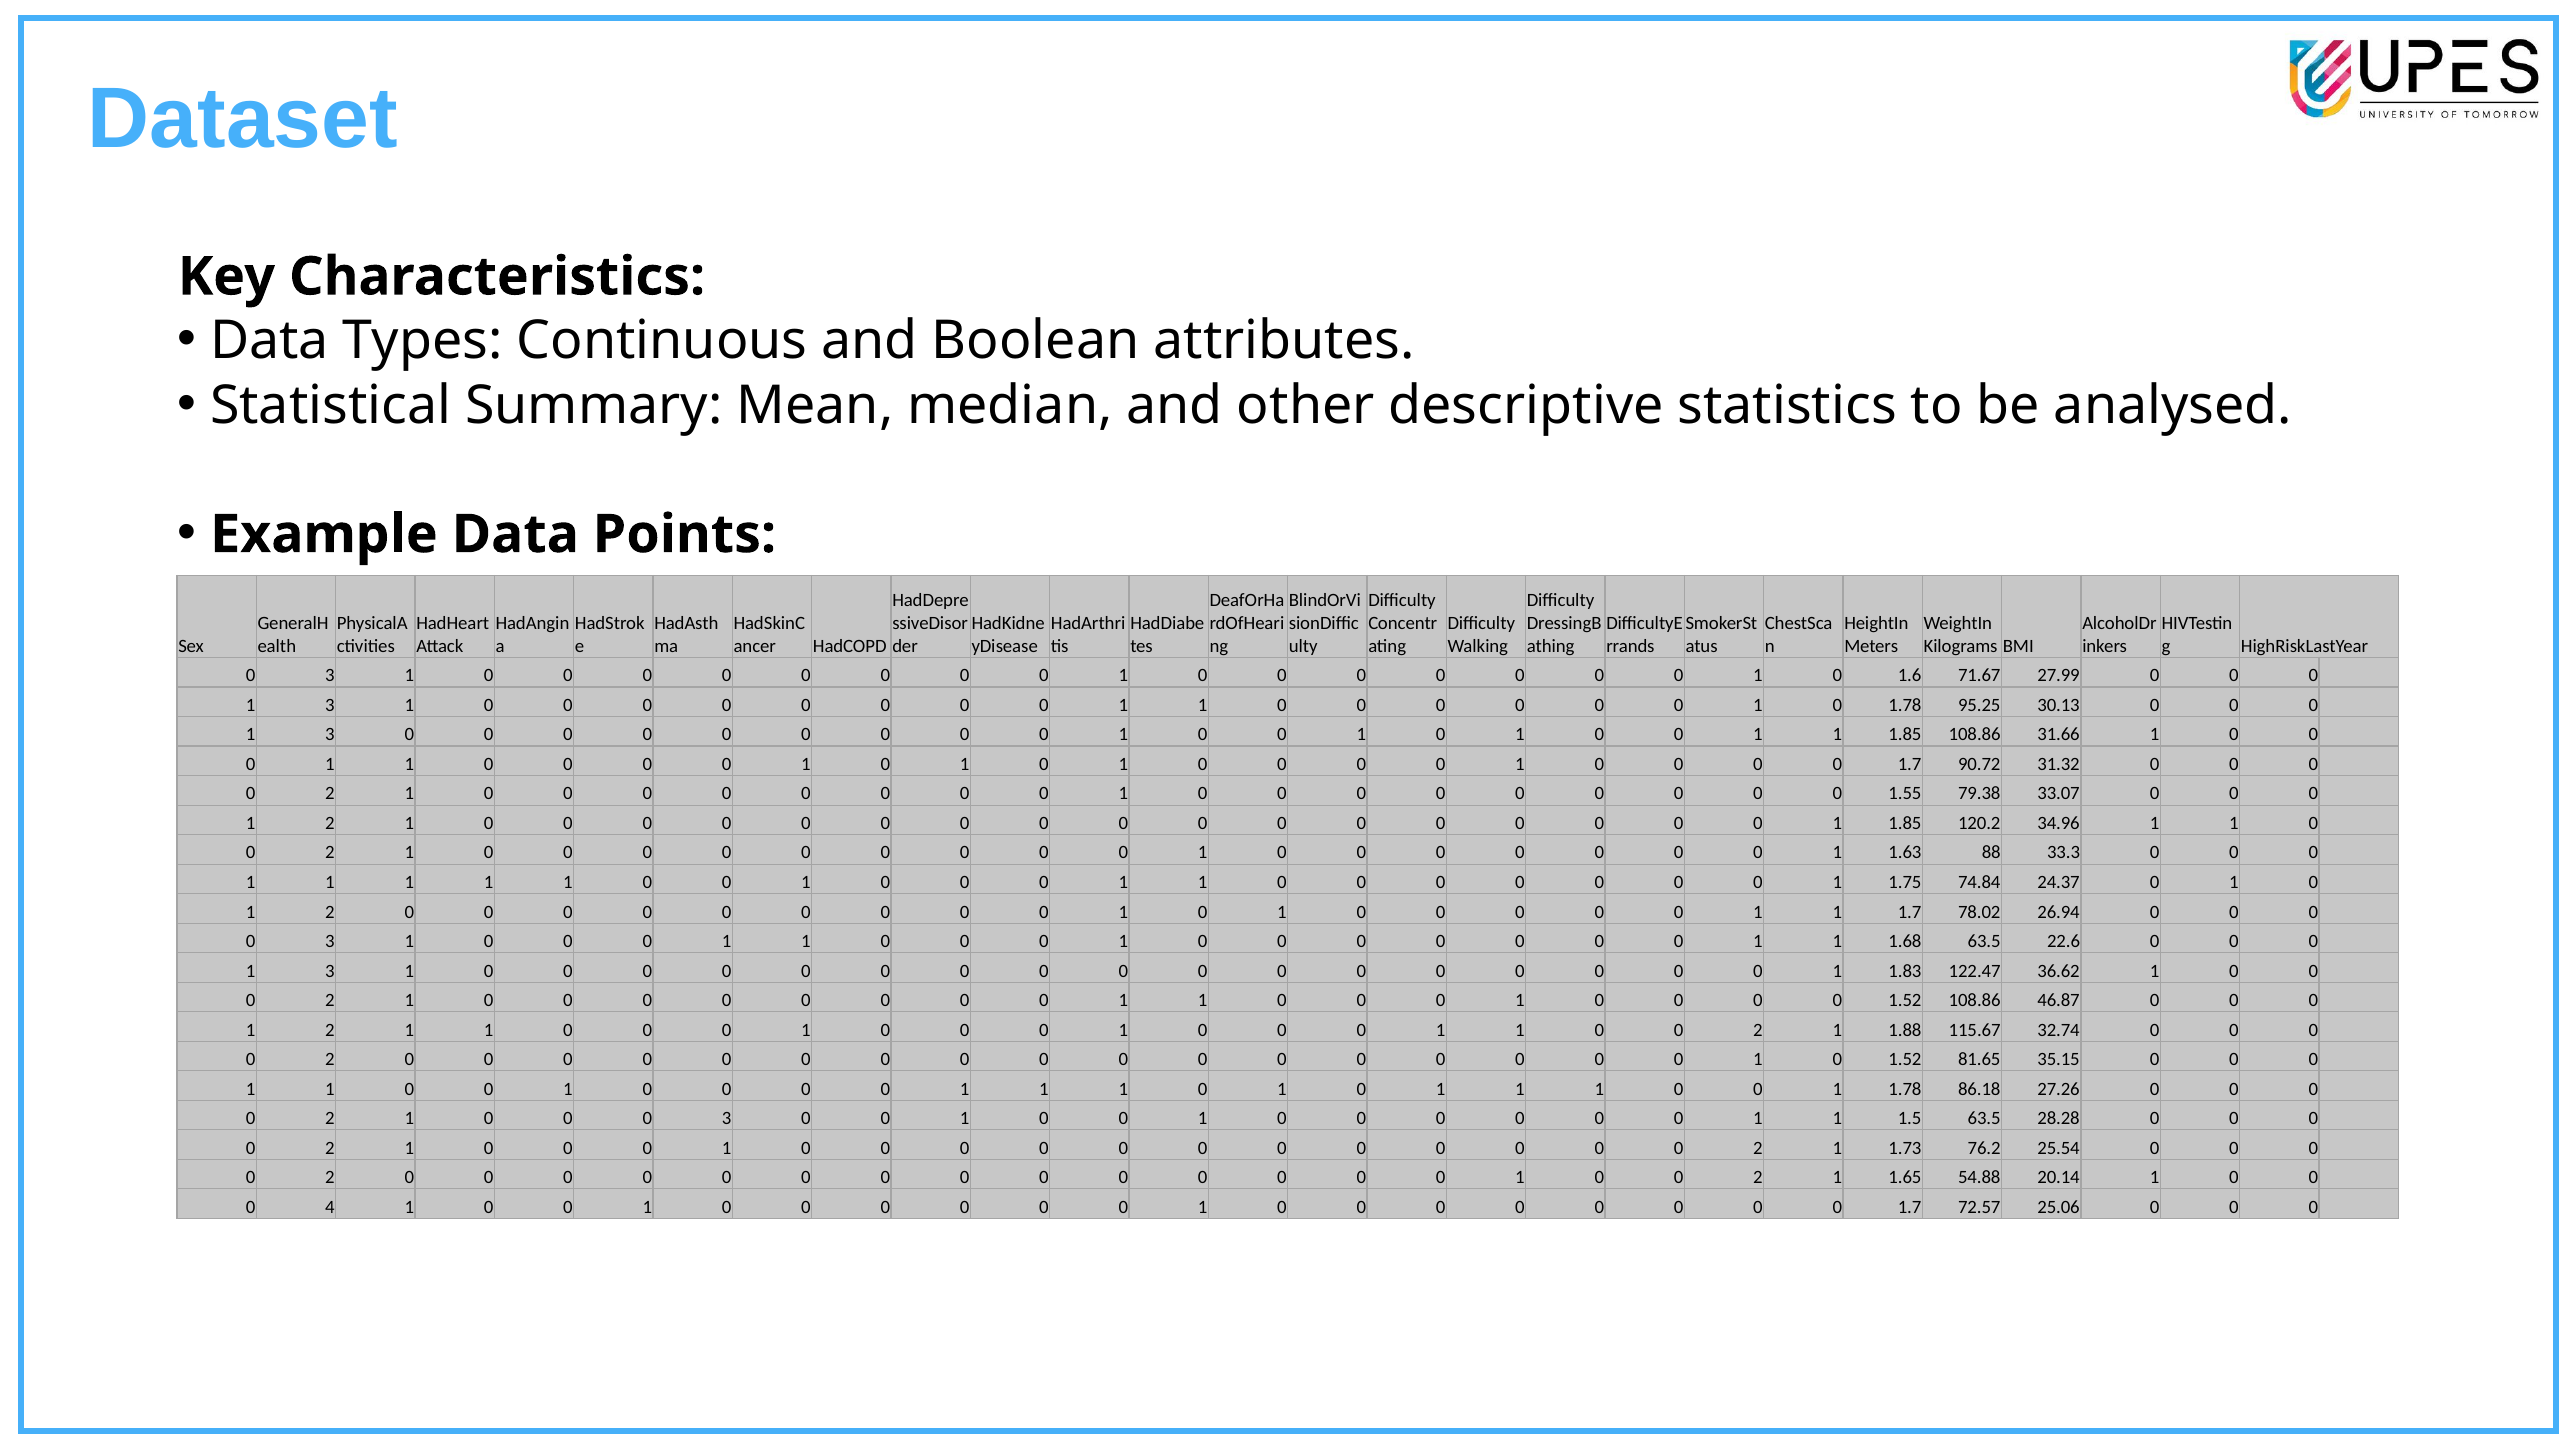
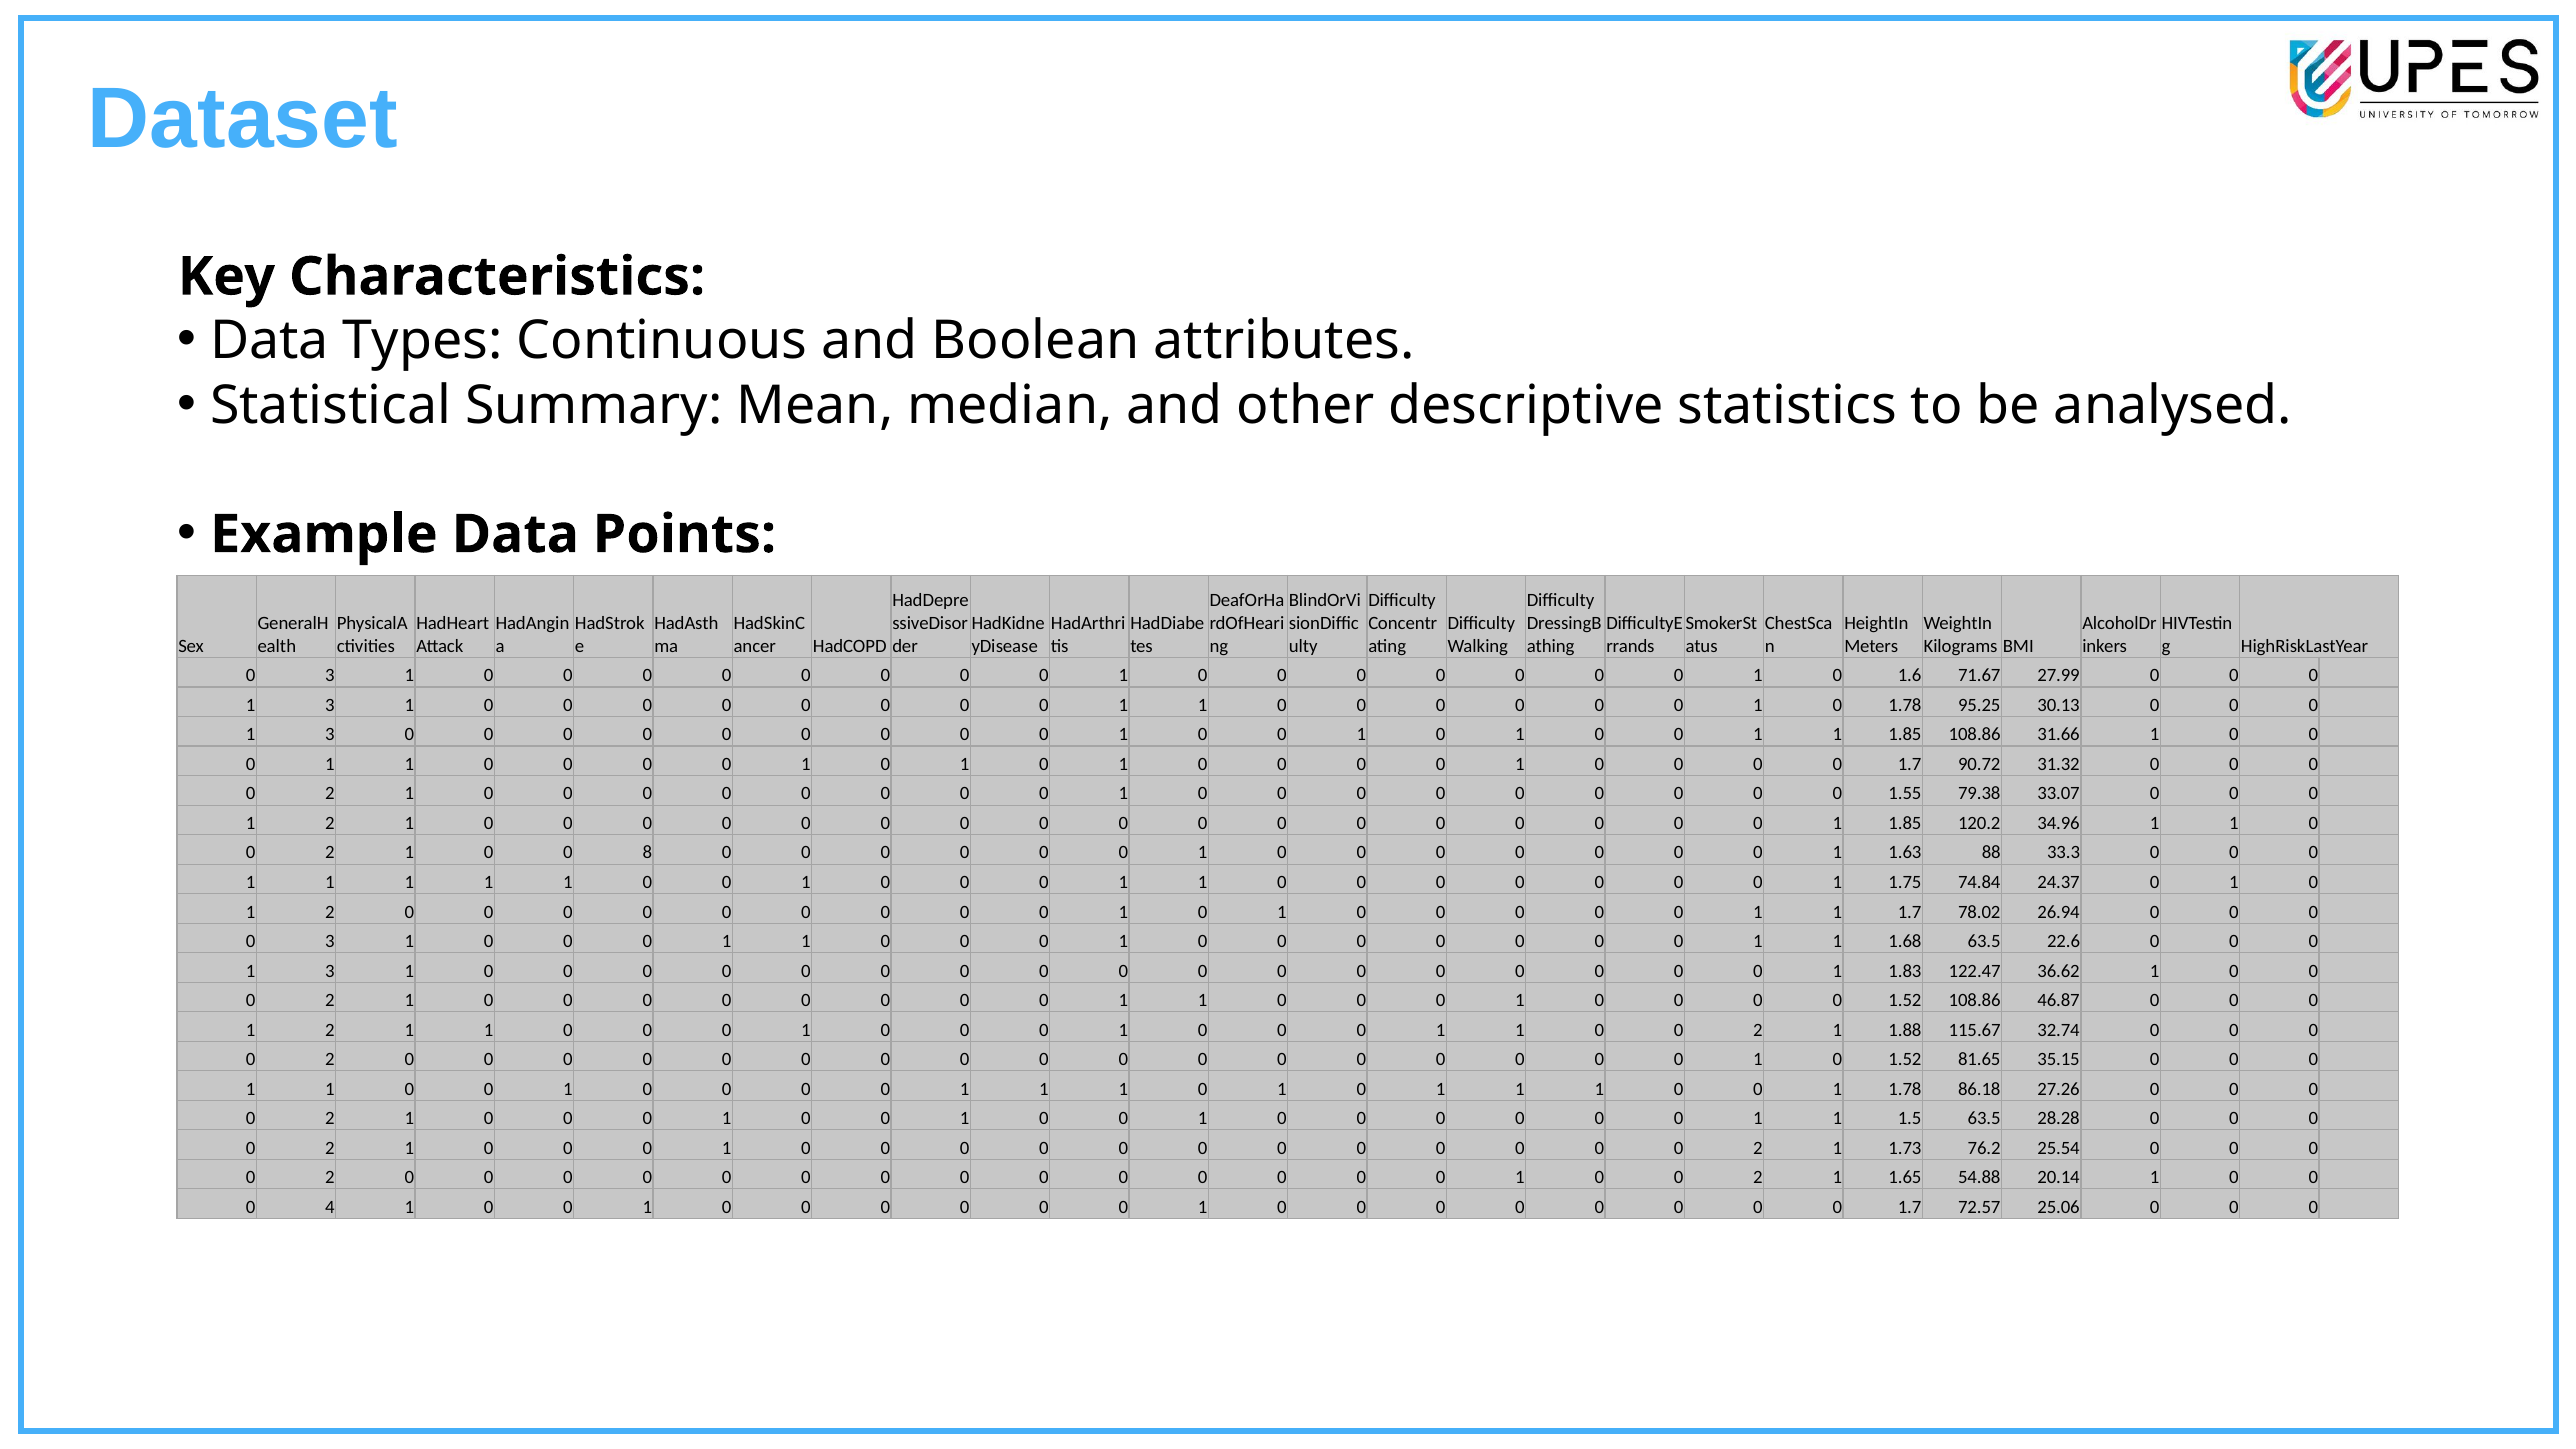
0 at (647, 853): 0 -> 8
3 at (727, 1118): 3 -> 1
